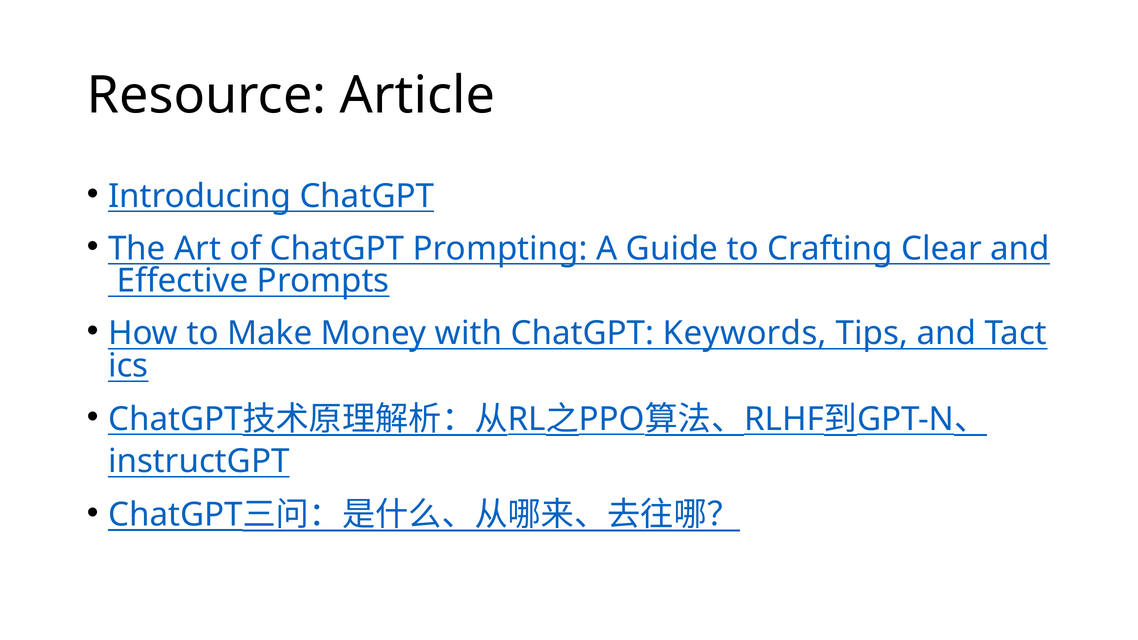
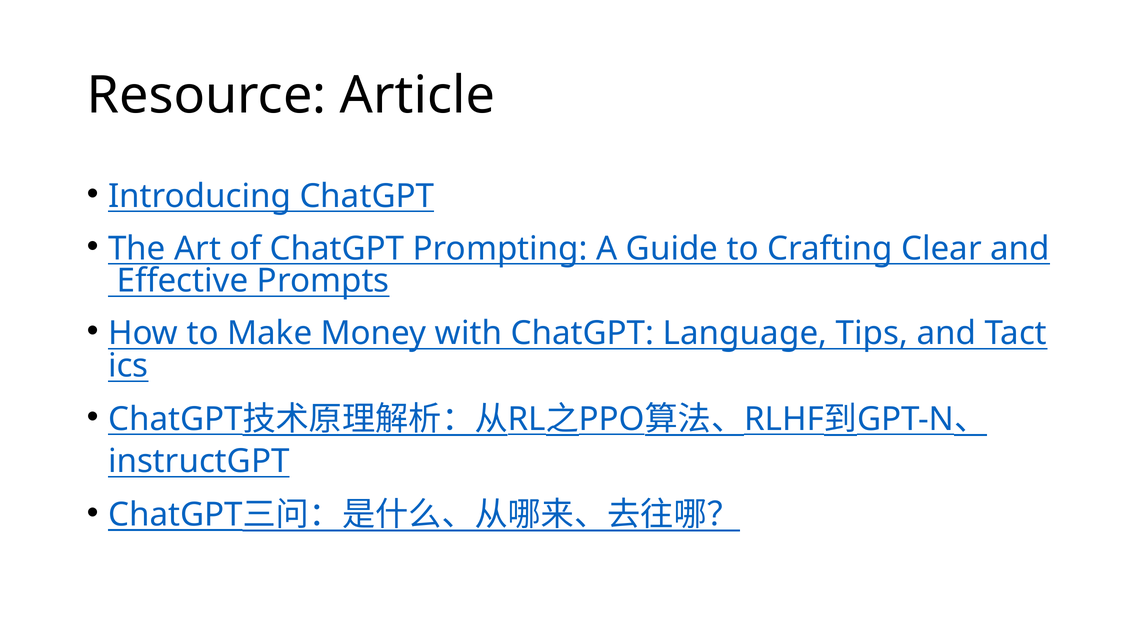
Keywords: Keywords -> Language
